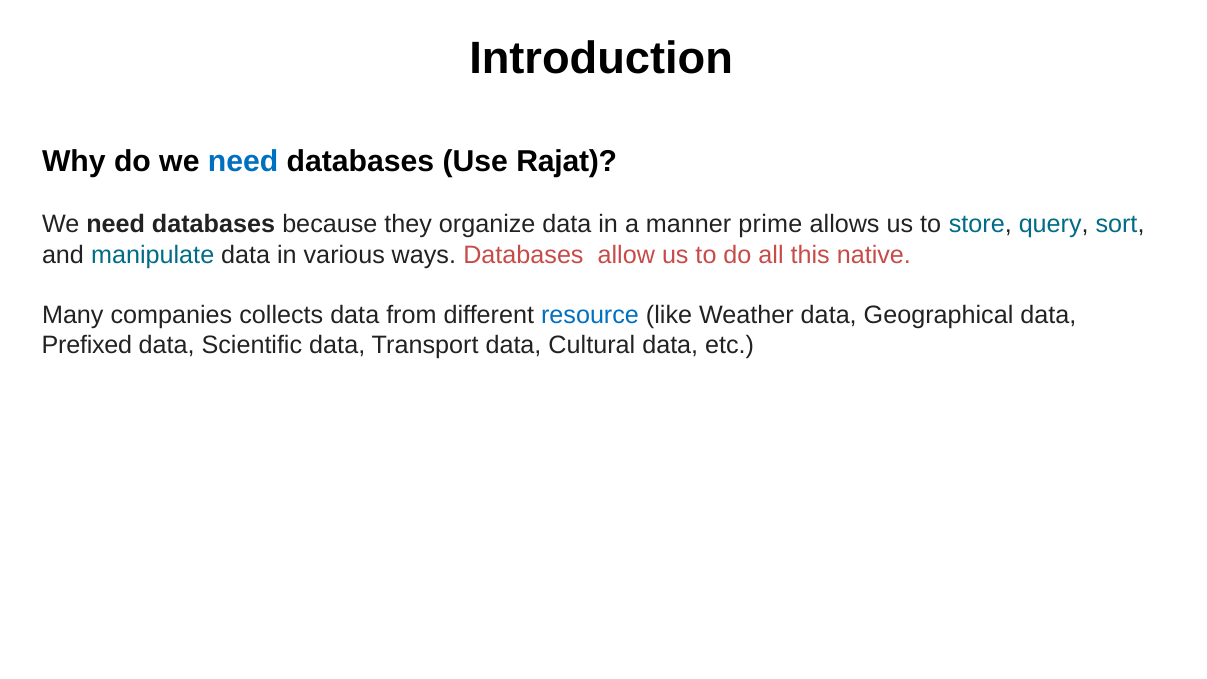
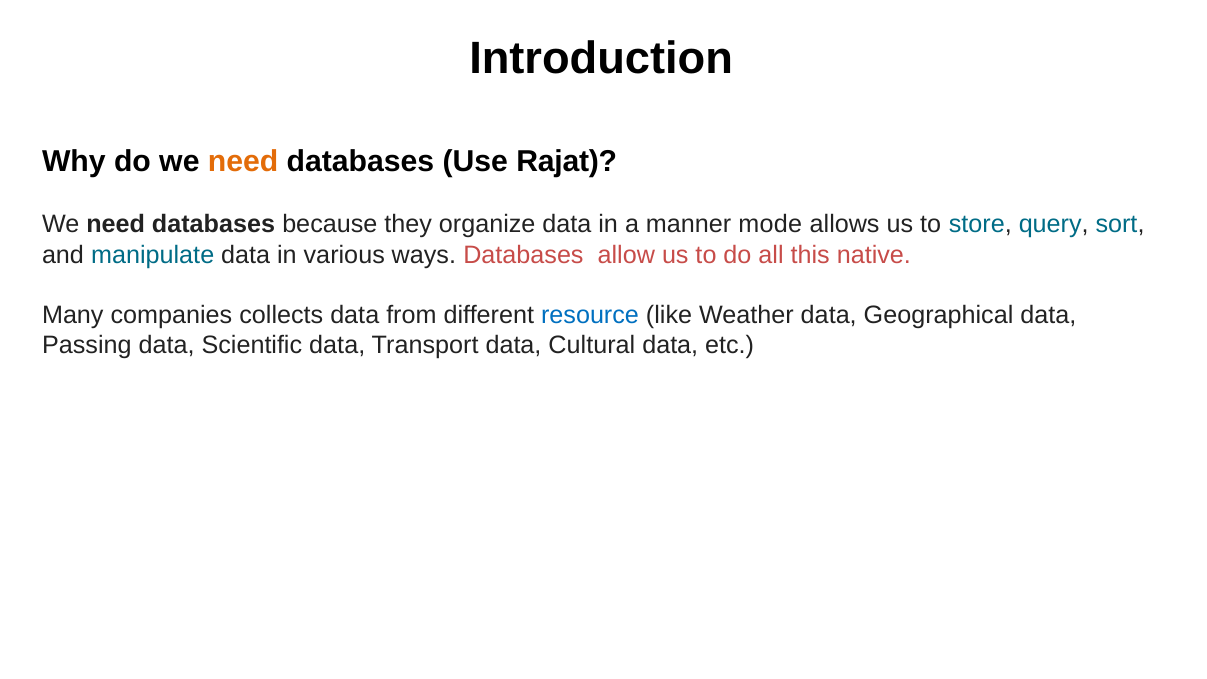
need at (243, 162) colour: blue -> orange
prime: prime -> mode
Prefixed: Prefixed -> Passing
